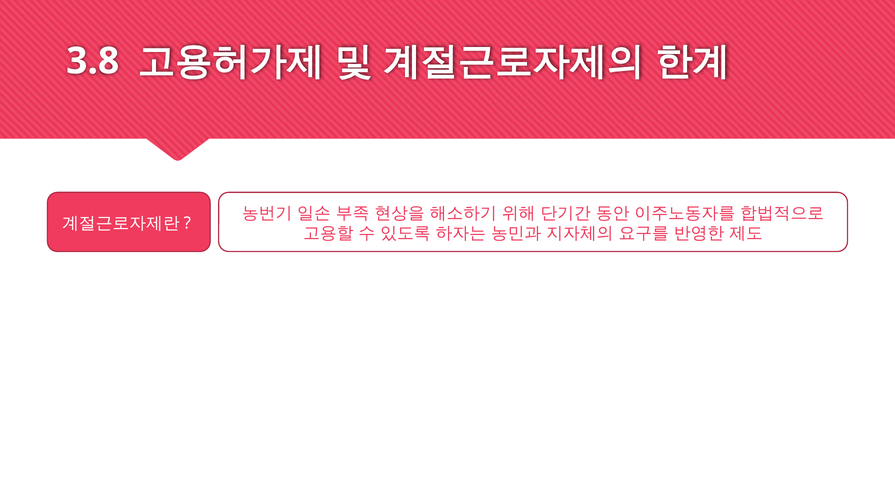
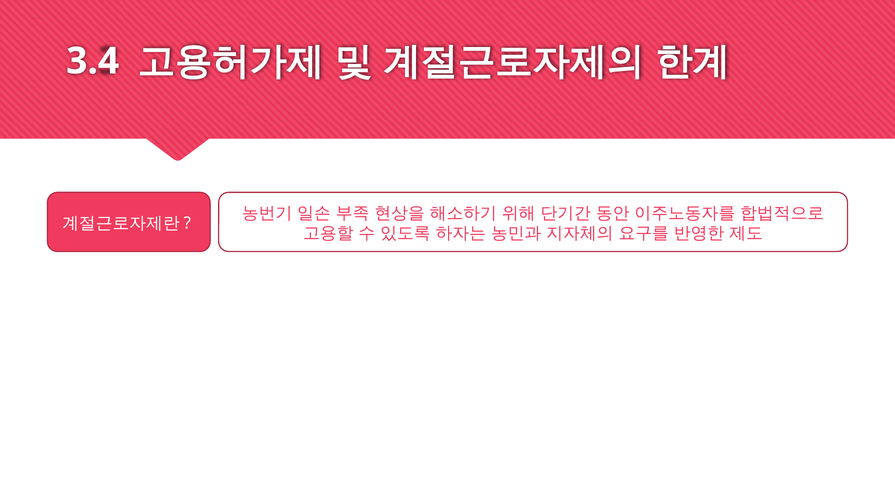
3.8: 3.8 -> 3.4
